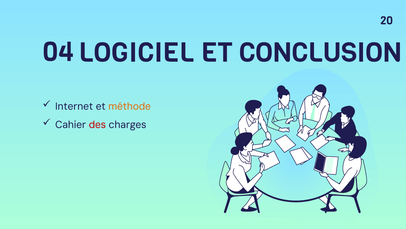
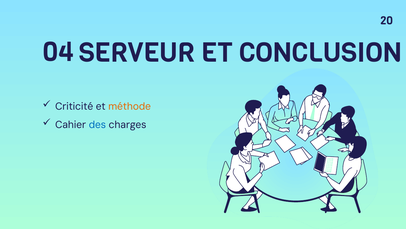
LOGICIEL: LOGICIEL -> SERVEUR
Internet: Internet -> Criticité
des colour: red -> blue
